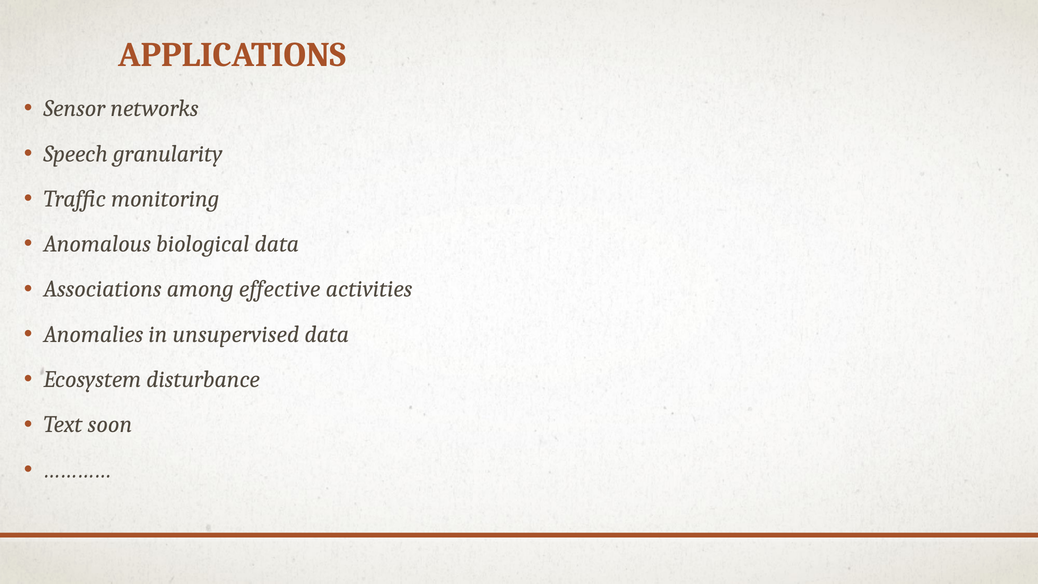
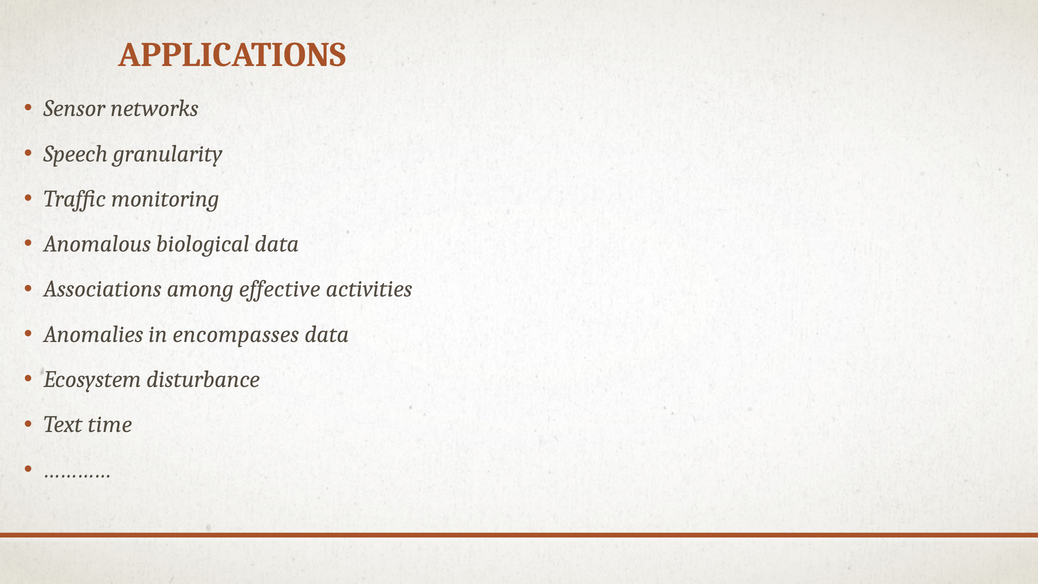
unsupervised: unsupervised -> encompasses
soon: soon -> time
